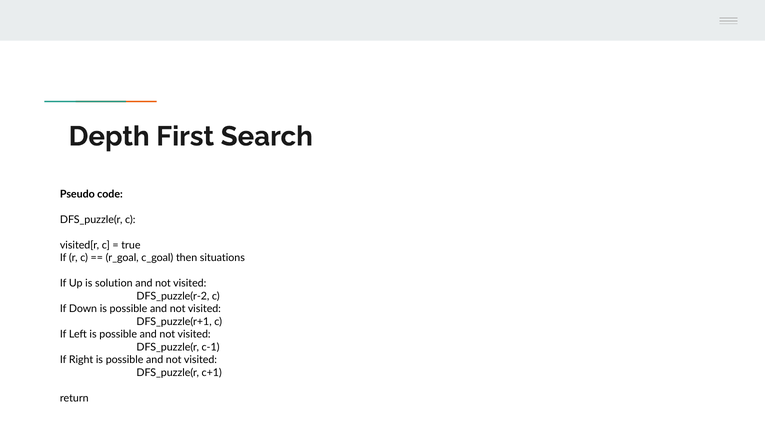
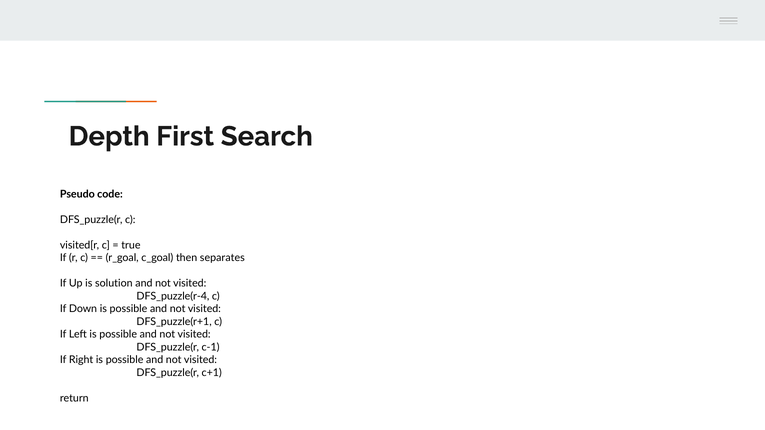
situations: situations -> separates
DFS_puzzle(r-2: DFS_puzzle(r-2 -> DFS_puzzle(r-4
